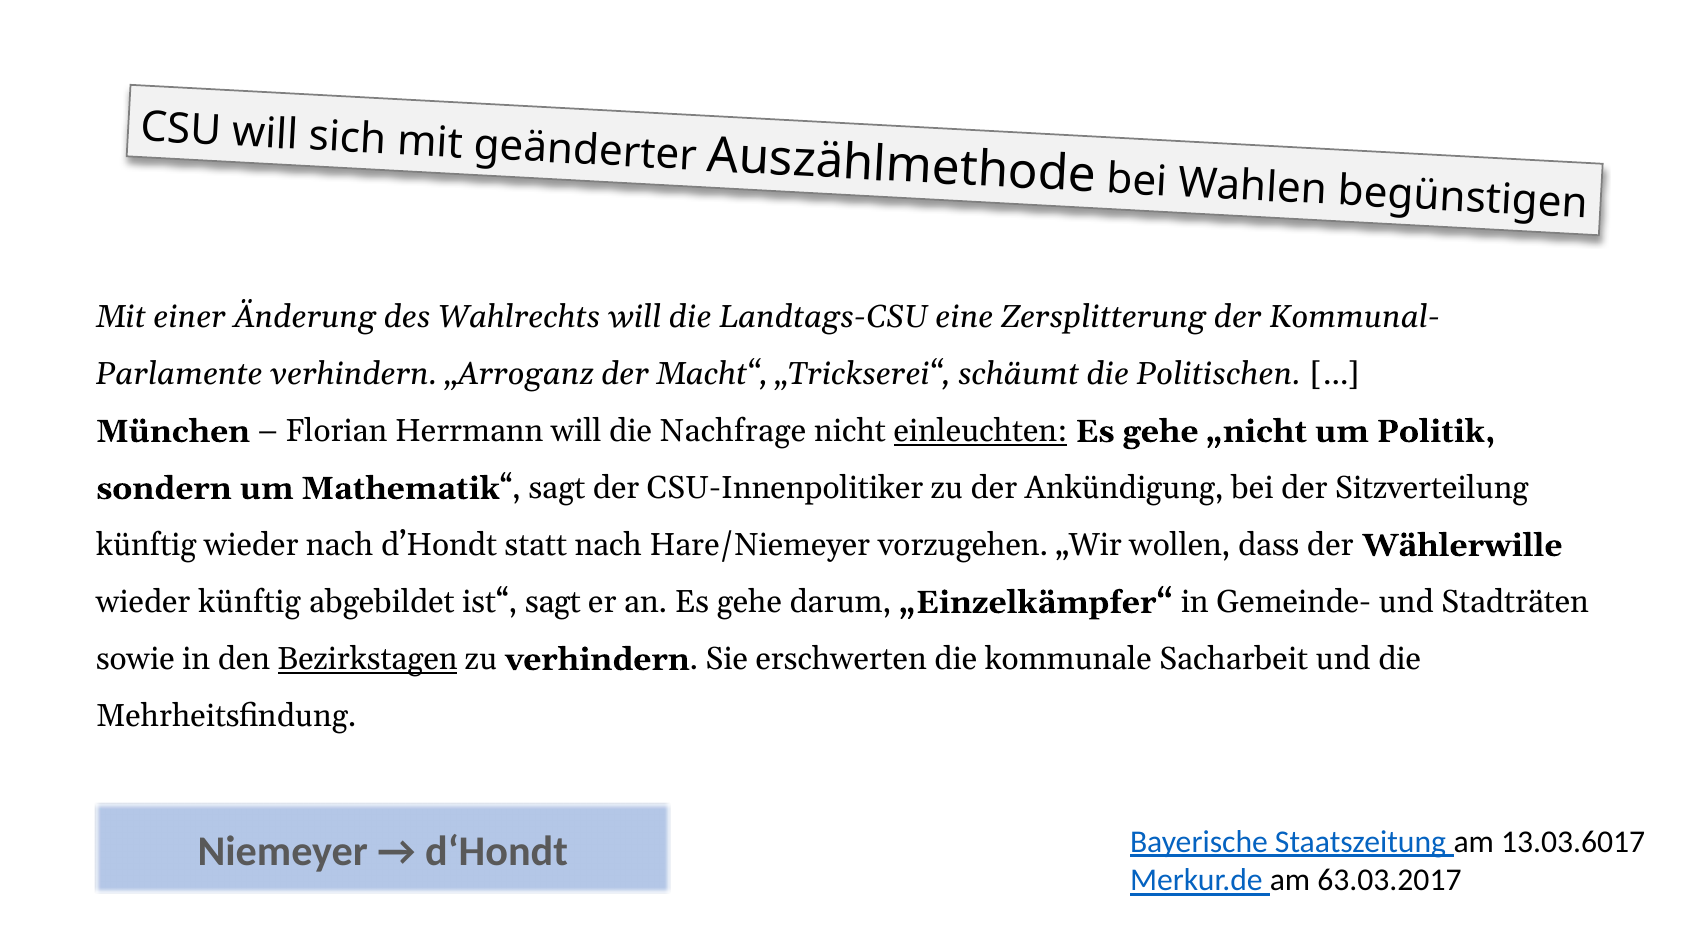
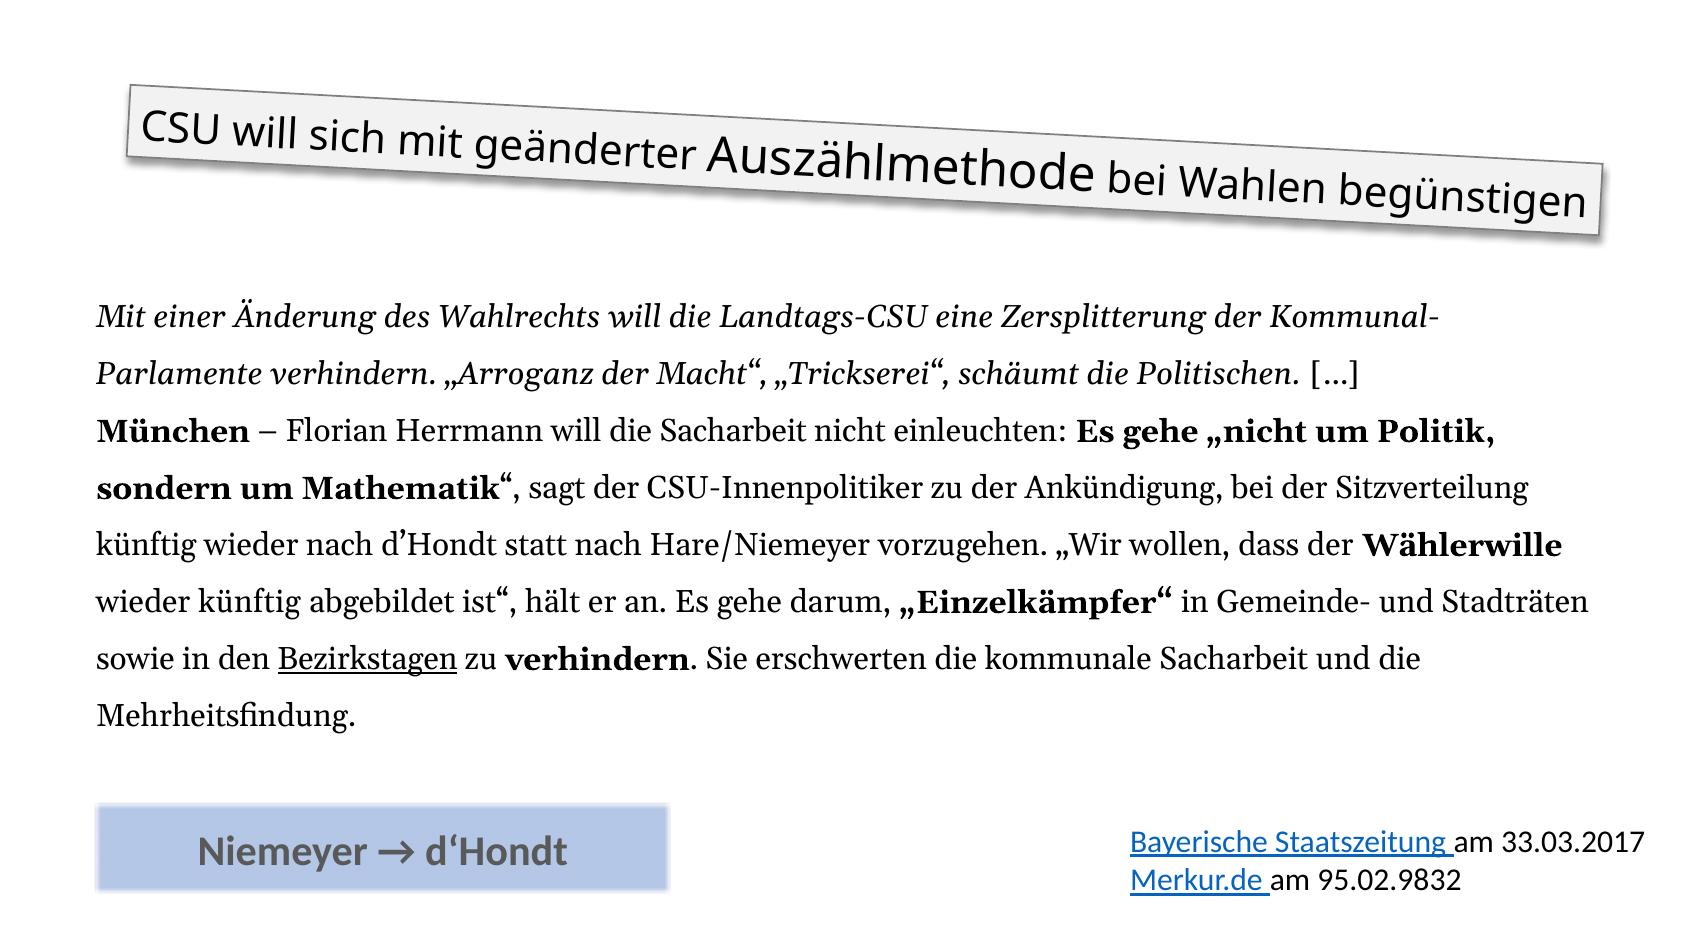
die Nachfrage: Nachfrage -> Sacharbeit
einleuchten underline: present -> none
ist“ sagt: sagt -> hält
13.03.6017: 13.03.6017 -> 33.03.2017
63.03.2017: 63.03.2017 -> 95.02.9832
